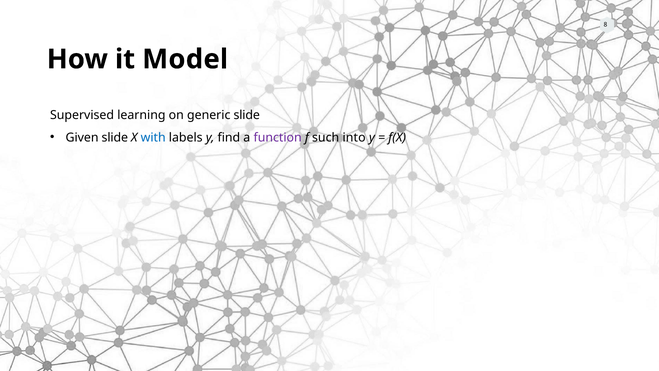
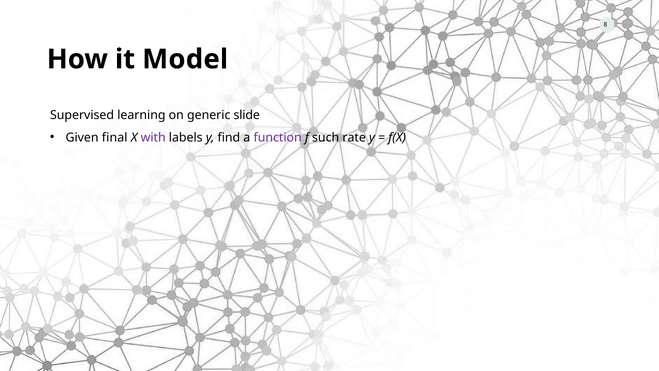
Given slide: slide -> final
with colour: blue -> purple
into: into -> rate
